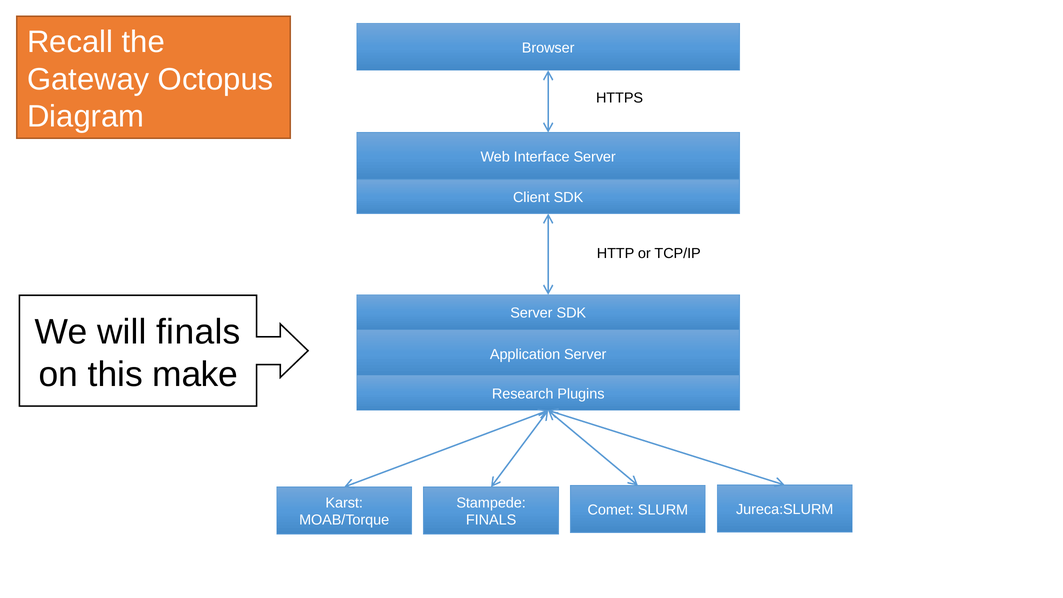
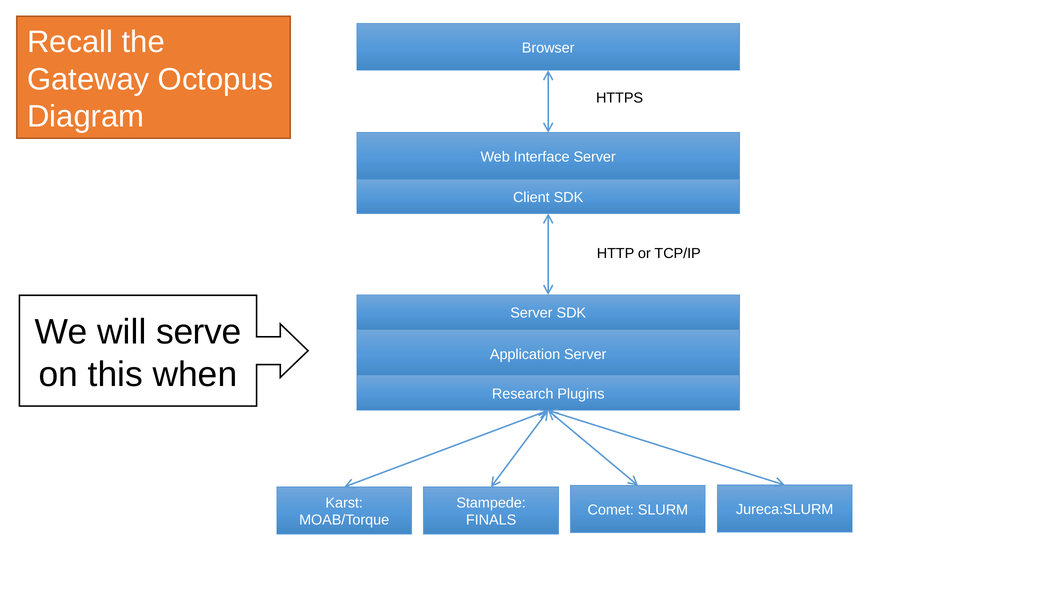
will finals: finals -> serve
make: make -> when
